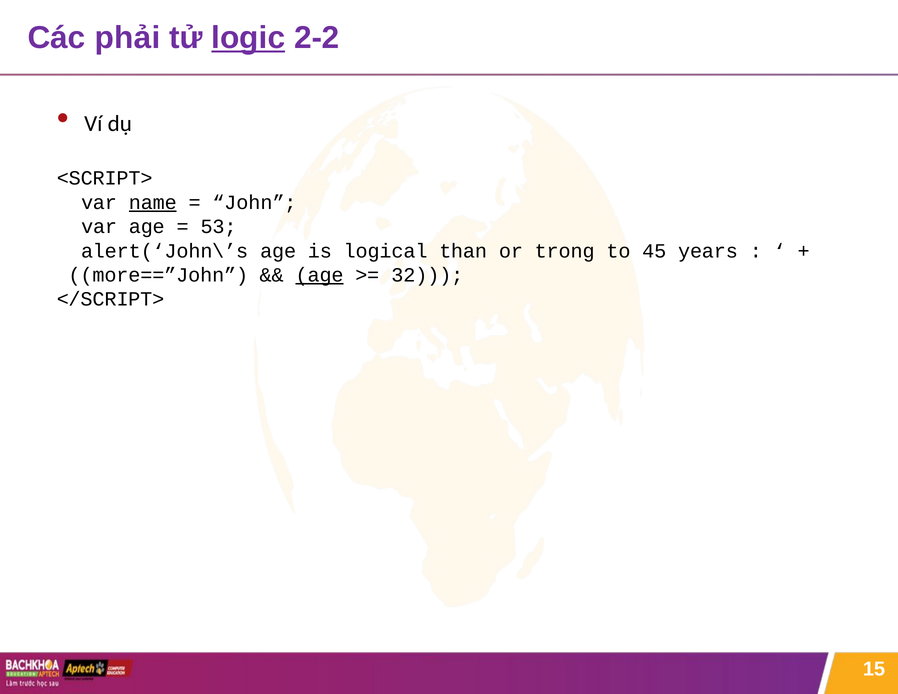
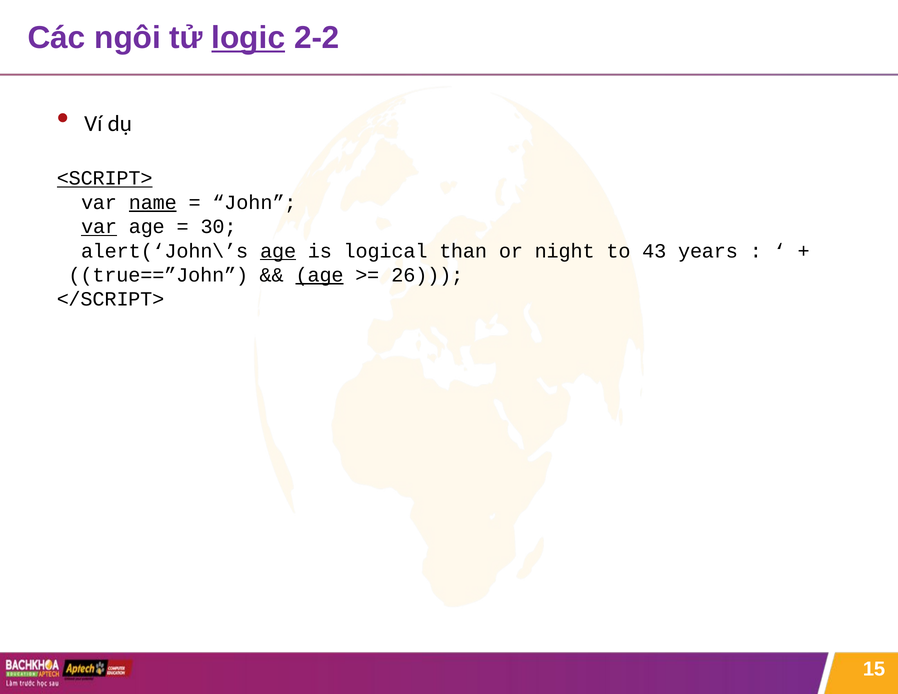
phải: phải -> ngôi
<SCRIPT> underline: none -> present
var at (99, 227) underline: none -> present
53: 53 -> 30
age at (278, 251) underline: none -> present
trong: trong -> night
45: 45 -> 43
more==”John: more==”John -> true==”John
32: 32 -> 26
